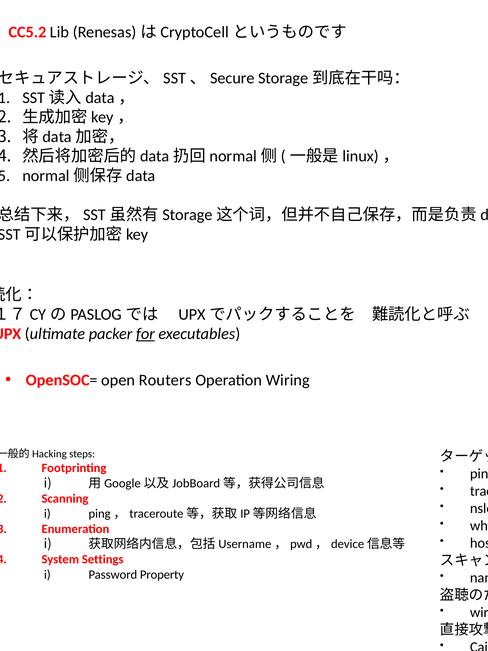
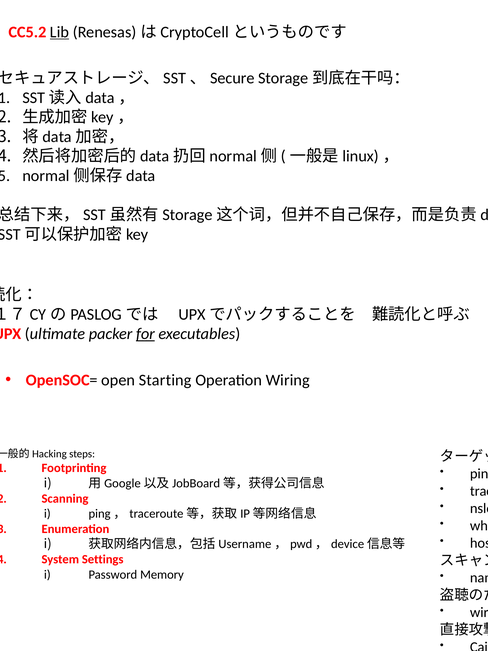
Lib underline: none -> present
Routers: Routers -> Starting
Property: Property -> Memory
